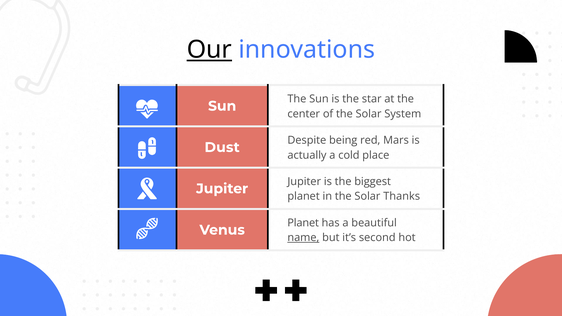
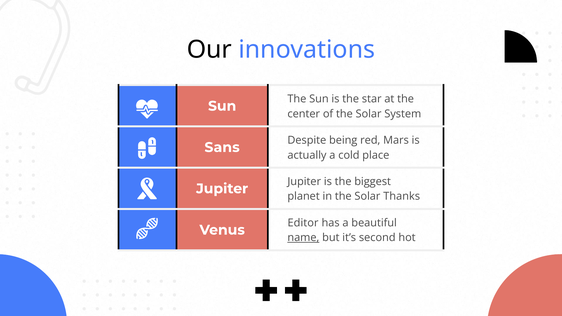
Our underline: present -> none
Dust: Dust -> Sans
Planet at (303, 223): Planet -> Editor
